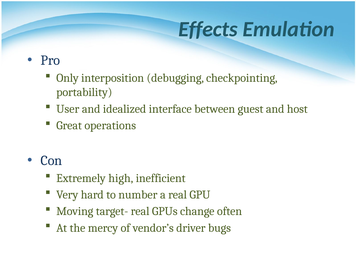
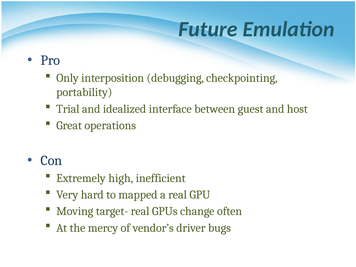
Effects: Effects -> Future
User: User -> Trial
number: number -> mapped
